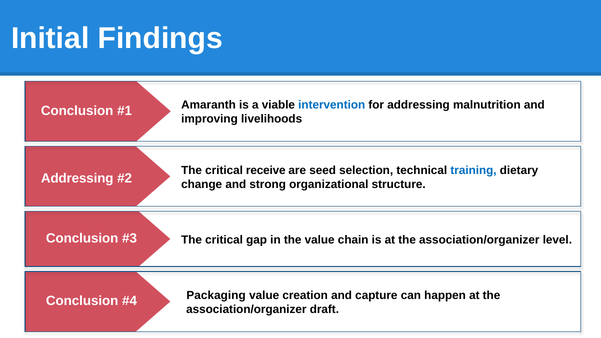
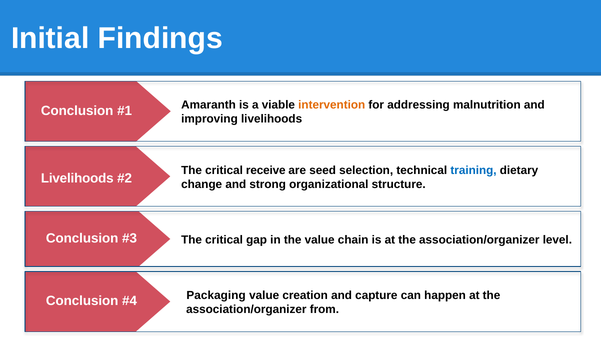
intervention colour: blue -> orange
Addressing at (77, 178): Addressing -> Livelihoods
draft: draft -> from
